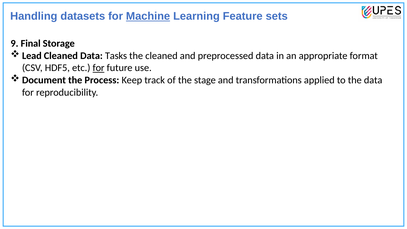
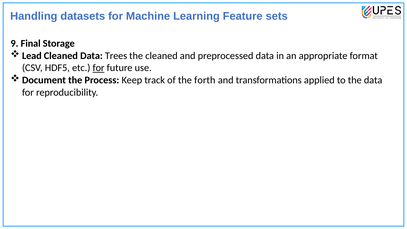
Machine underline: present -> none
Tasks: Tasks -> Trees
stage: stage -> forth
